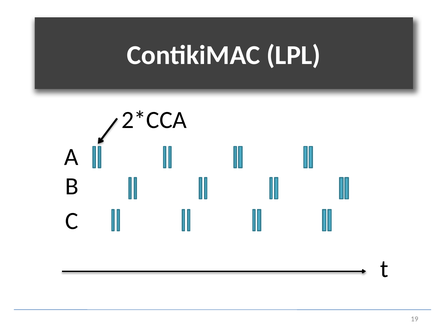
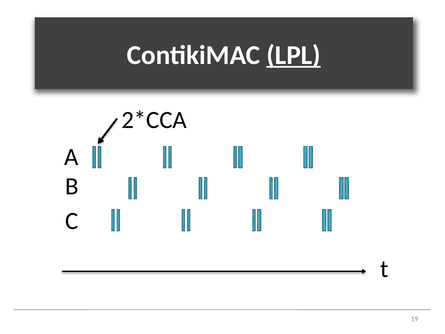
LPL underline: none -> present
